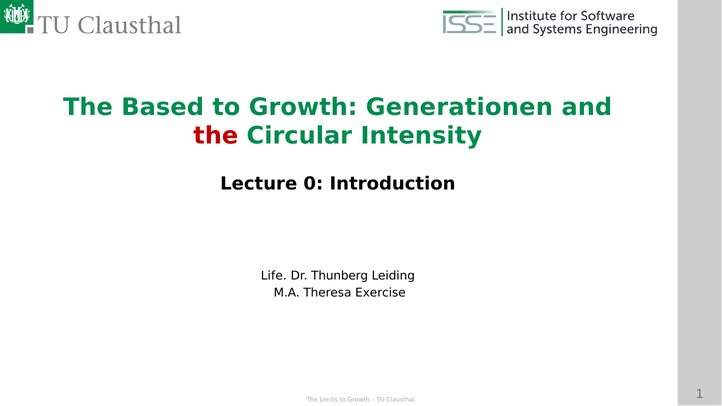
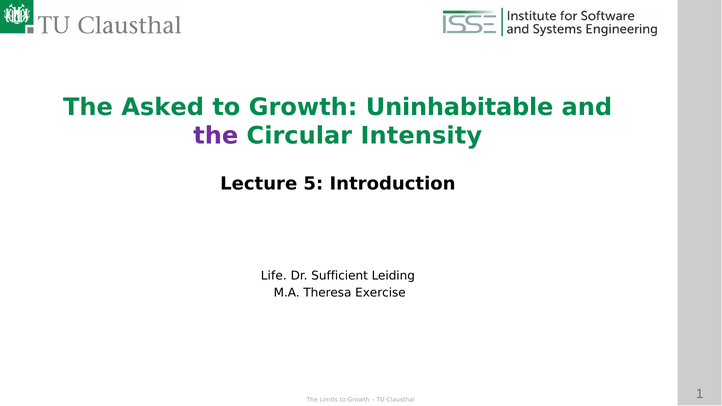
Based: Based -> Asked
Generationen: Generationen -> Uninhabitable
the at (216, 136) colour: red -> purple
0: 0 -> 5
Thunberg: Thunberg -> Sufficient
